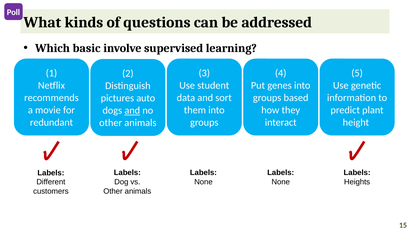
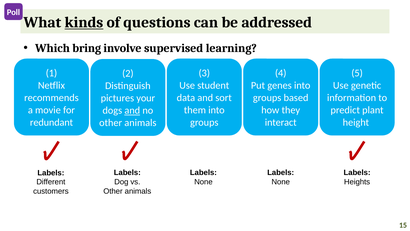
kinds underline: none -> present
basic: basic -> bring
auto: auto -> your
